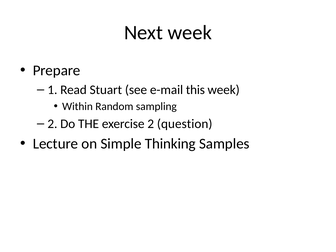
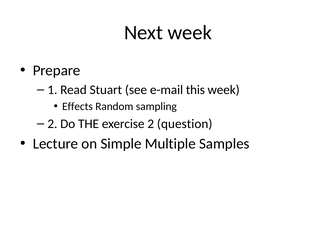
Within: Within -> Effects
Thinking: Thinking -> Multiple
